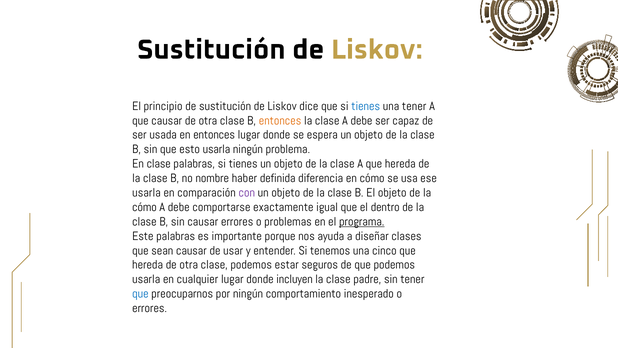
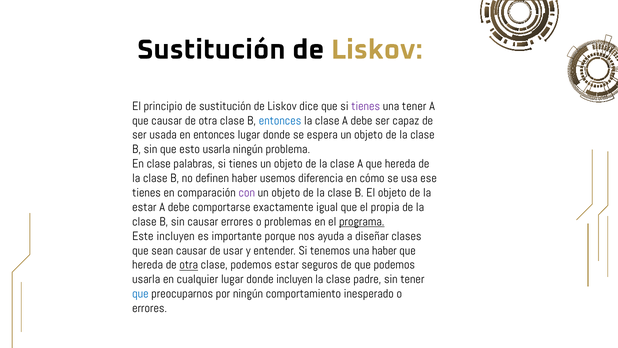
tienes at (366, 106) colour: blue -> purple
entonces at (280, 120) colour: orange -> blue
nombre: nombre -> definen
definida: definida -> usemos
usarla at (146, 193): usarla -> tienes
cómo at (144, 207): cómo -> estar
dentro: dentro -> propia
Este palabras: palabras -> incluyen
una cinco: cinco -> haber
otra at (189, 265) underline: none -> present
